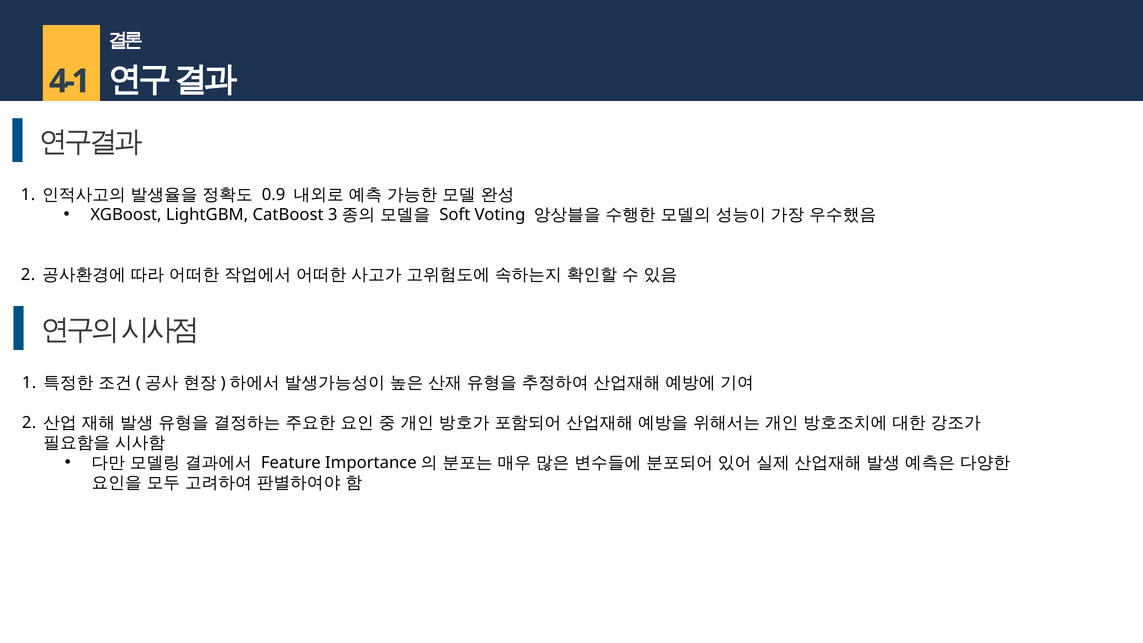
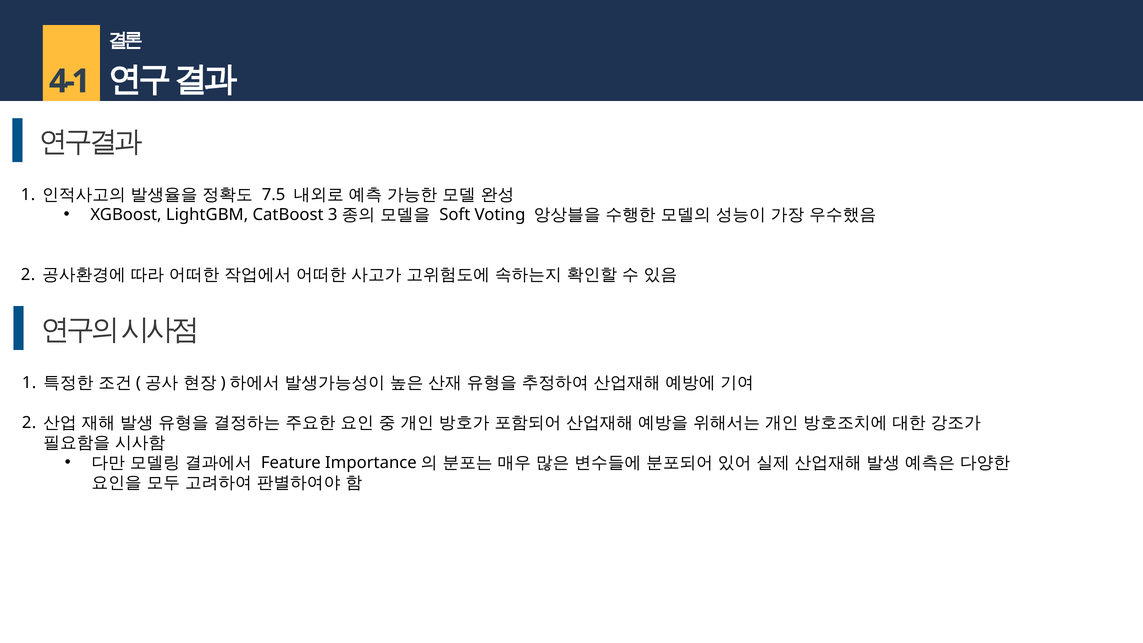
0.9: 0.9 -> 7.5
